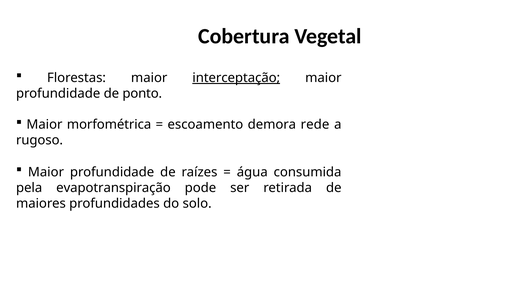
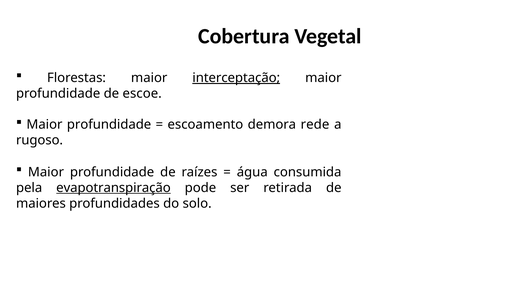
ponto: ponto -> escoe
morfométrica at (109, 125): morfométrica -> profundidade
evapotranspiração underline: none -> present
